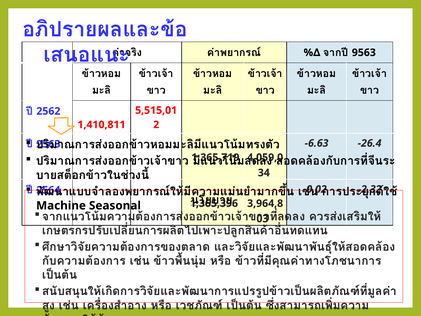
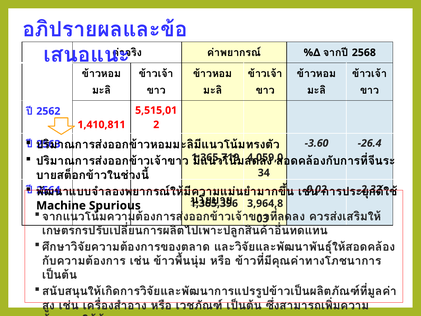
9563: 9563 -> 2568
-6.63: -6.63 -> -3.60
Seasonal: Seasonal -> Spurious
